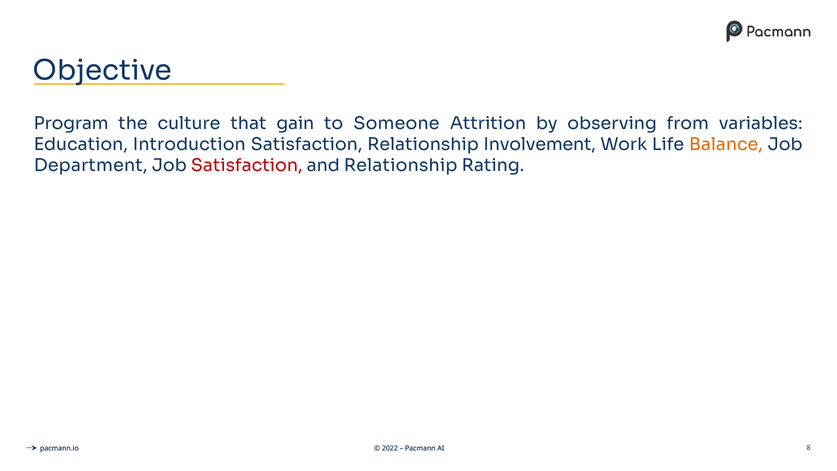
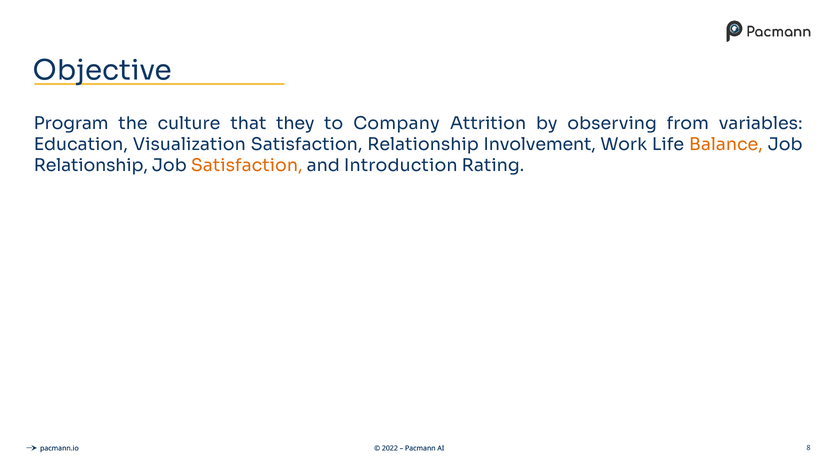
gain: gain -> they
Someone: Someone -> Company
Introduction: Introduction -> Visualization
Department at (91, 165): Department -> Relationship
Satisfaction at (247, 165) colour: red -> orange
and Relationship: Relationship -> Introduction
